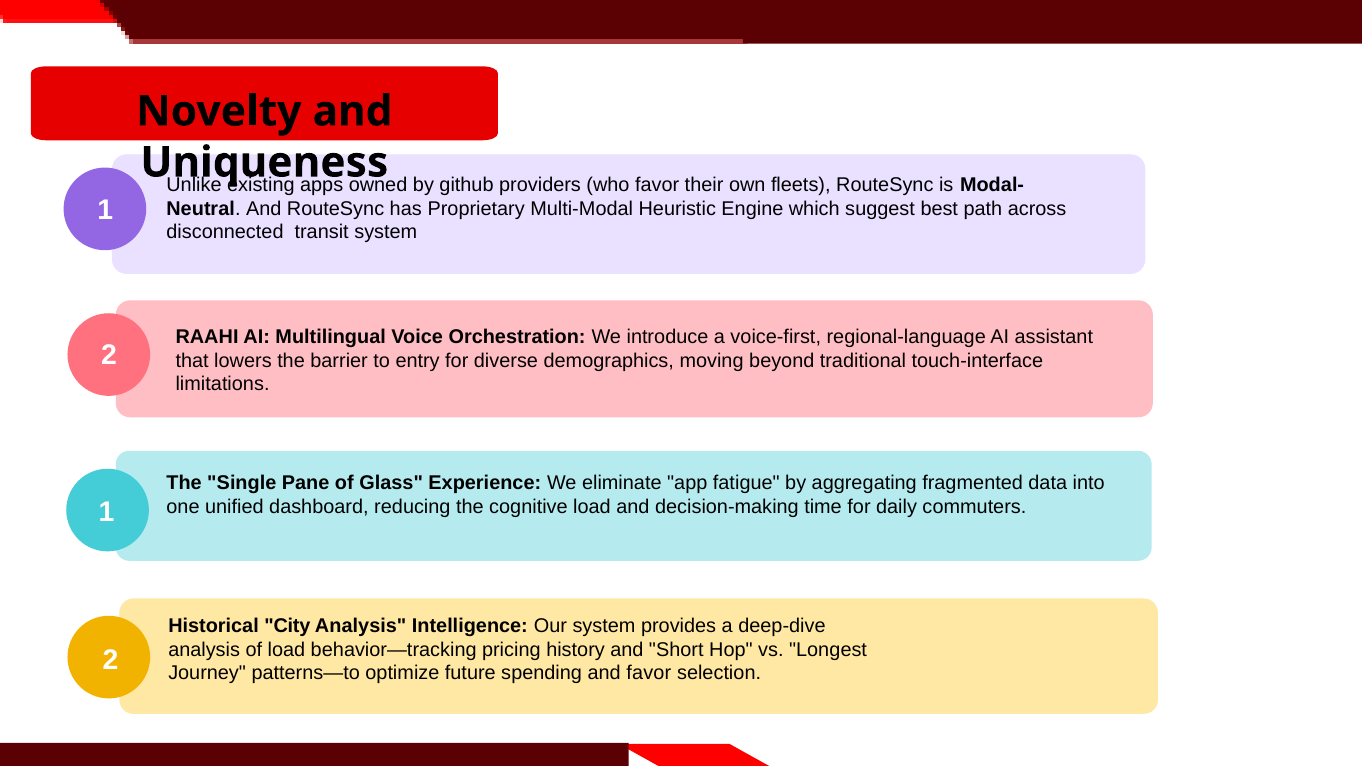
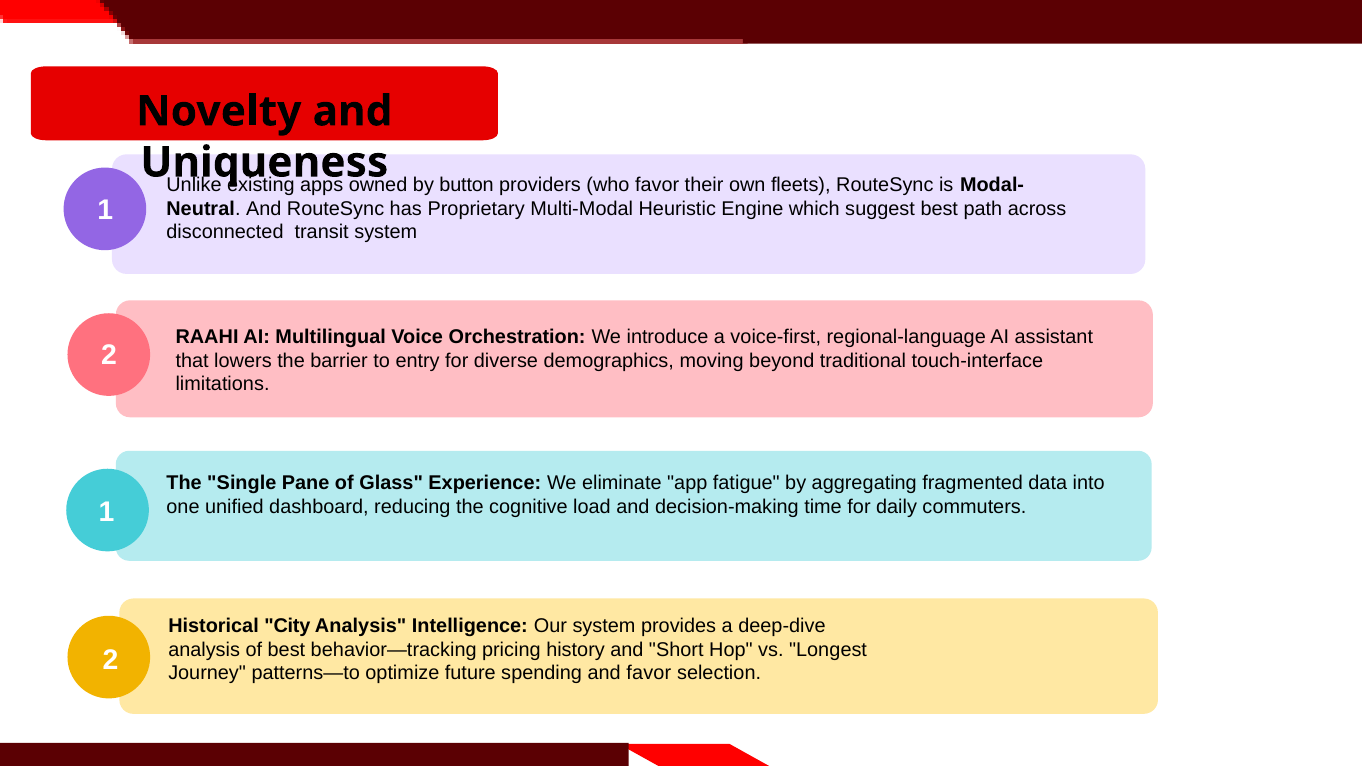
github: github -> button
of load: load -> best
